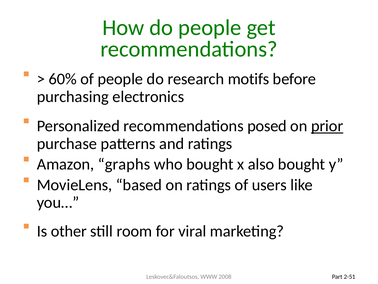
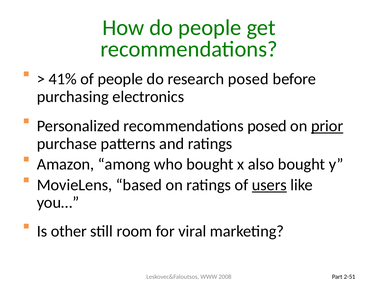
60%: 60% -> 41%
research motifs: motifs -> posed
graphs: graphs -> among
users underline: none -> present
